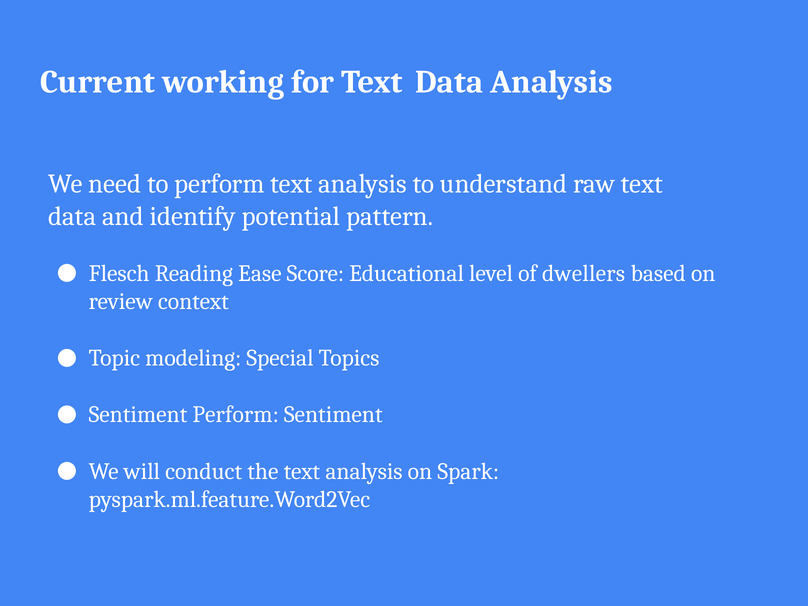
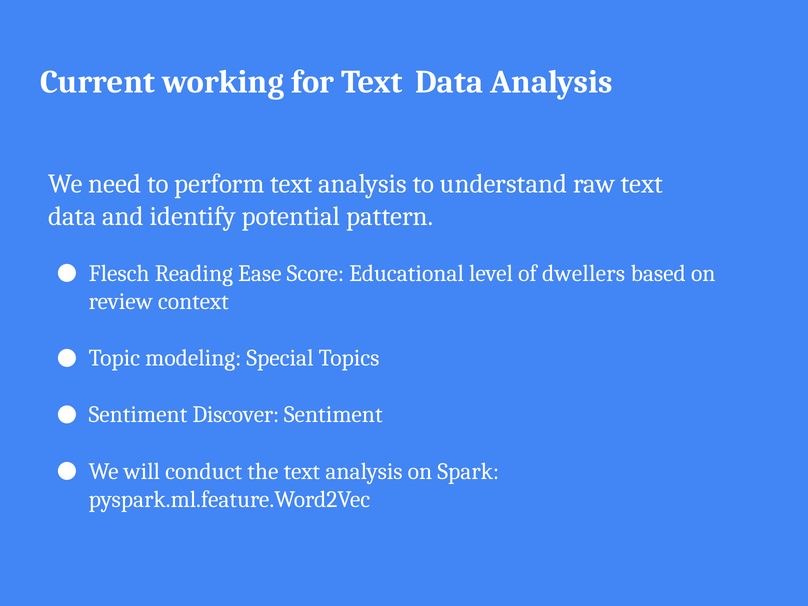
Sentiment Perform: Perform -> Discover
